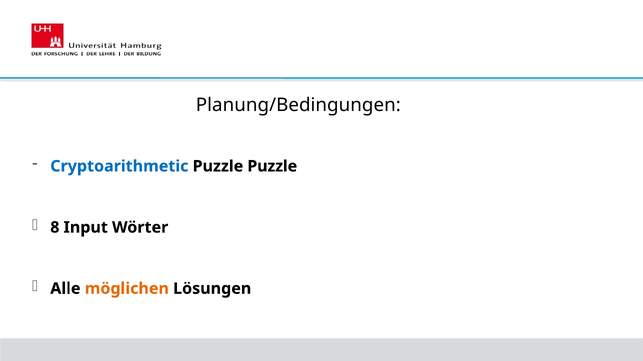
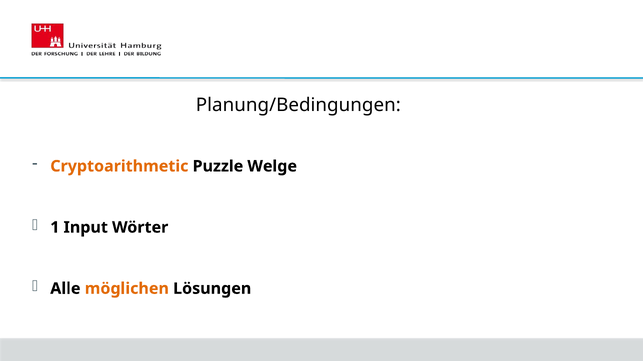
Cryptoarithmetic colour: blue -> orange
Puzzle Puzzle: Puzzle -> Welge
8: 8 -> 1
